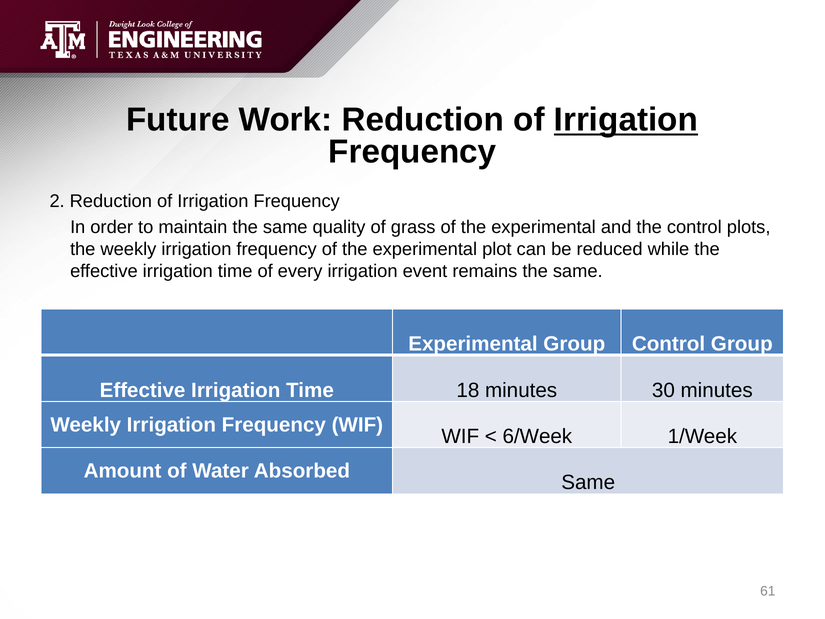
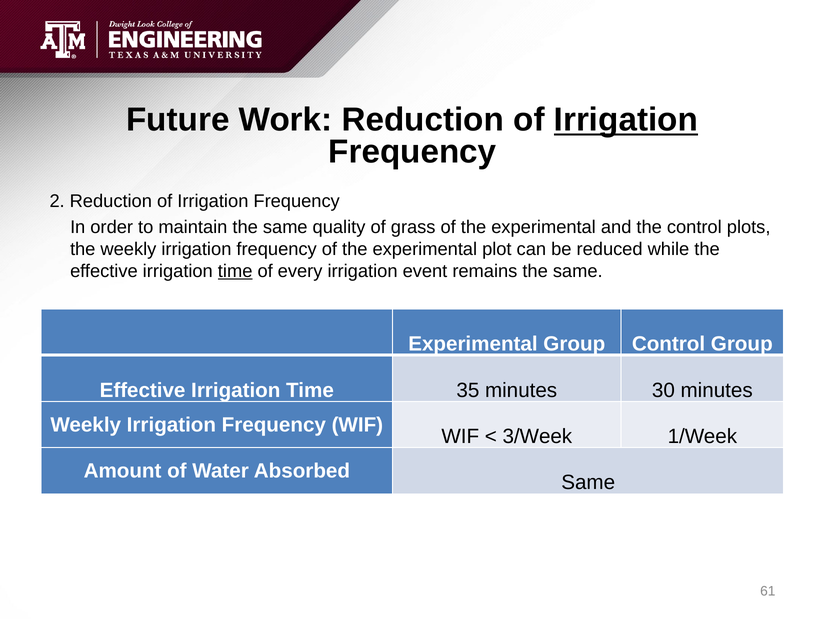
time at (235, 271) underline: none -> present
18: 18 -> 35
6/Week: 6/Week -> 3/Week
